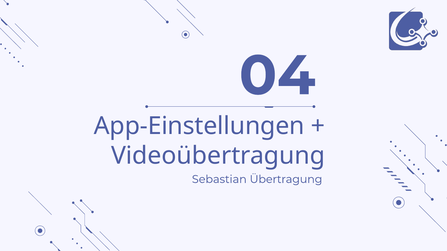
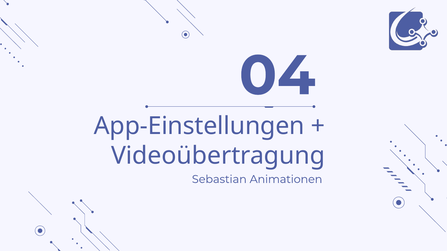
Übertragung: Übertragung -> Animationen
